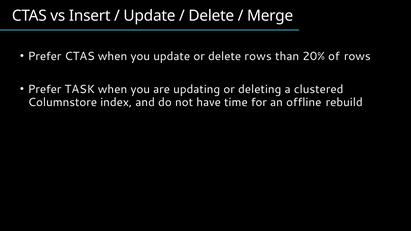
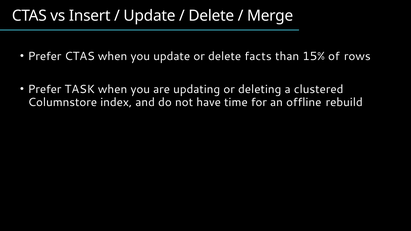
delete rows: rows -> facts
20%: 20% -> 15%
